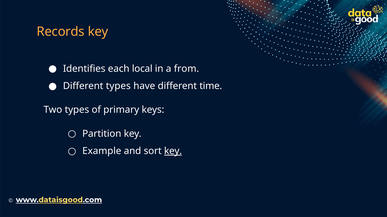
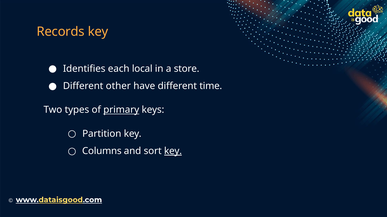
from: from -> store
Different types: types -> other
primary underline: none -> present
Example: Example -> Columns
